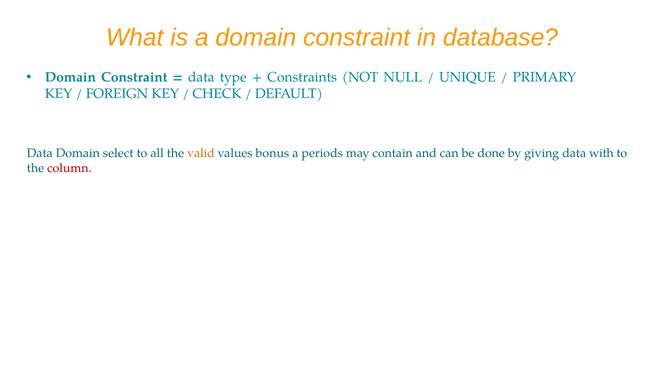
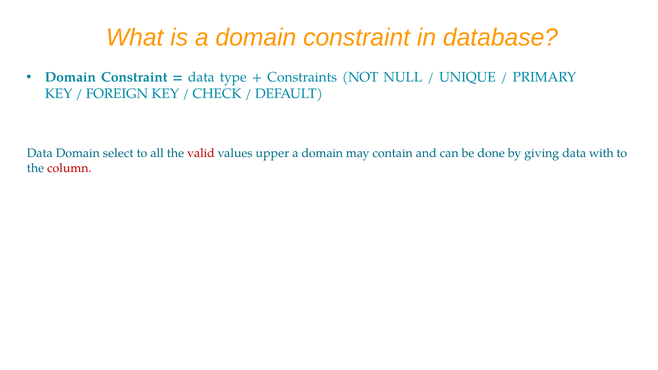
valid colour: orange -> red
bonus: bonus -> upper
periods at (322, 153): periods -> domain
